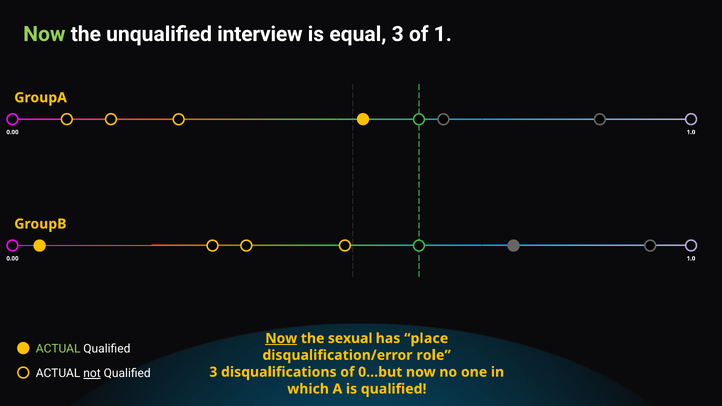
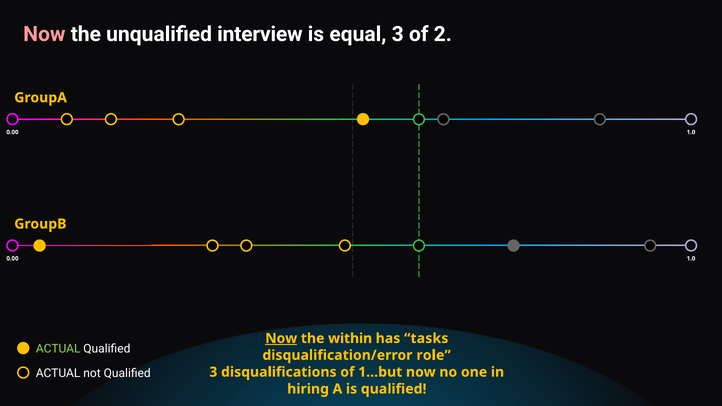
Now at (44, 34) colour: light green -> pink
1: 1 -> 2
sexual: sexual -> within
place: place -> tasks
not underline: present -> none
0…but: 0…but -> 1…but
which: which -> hiring
